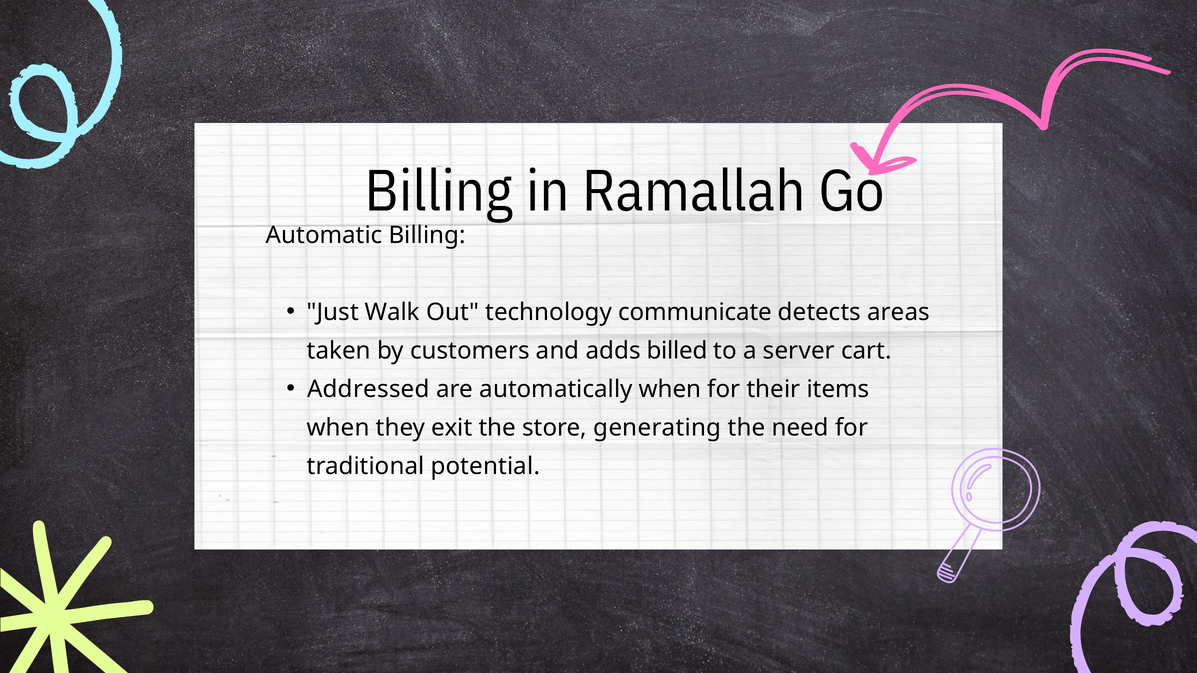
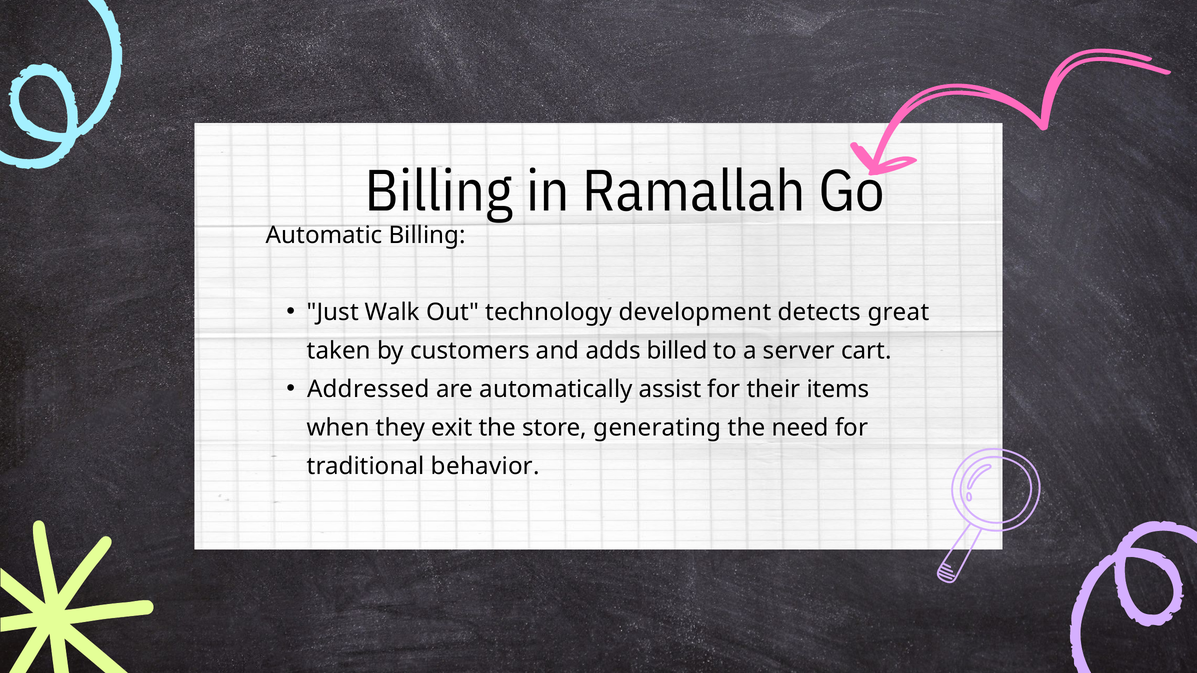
communicate: communicate -> development
areas: areas -> great
automatically when: when -> assist
potential: potential -> behavior
